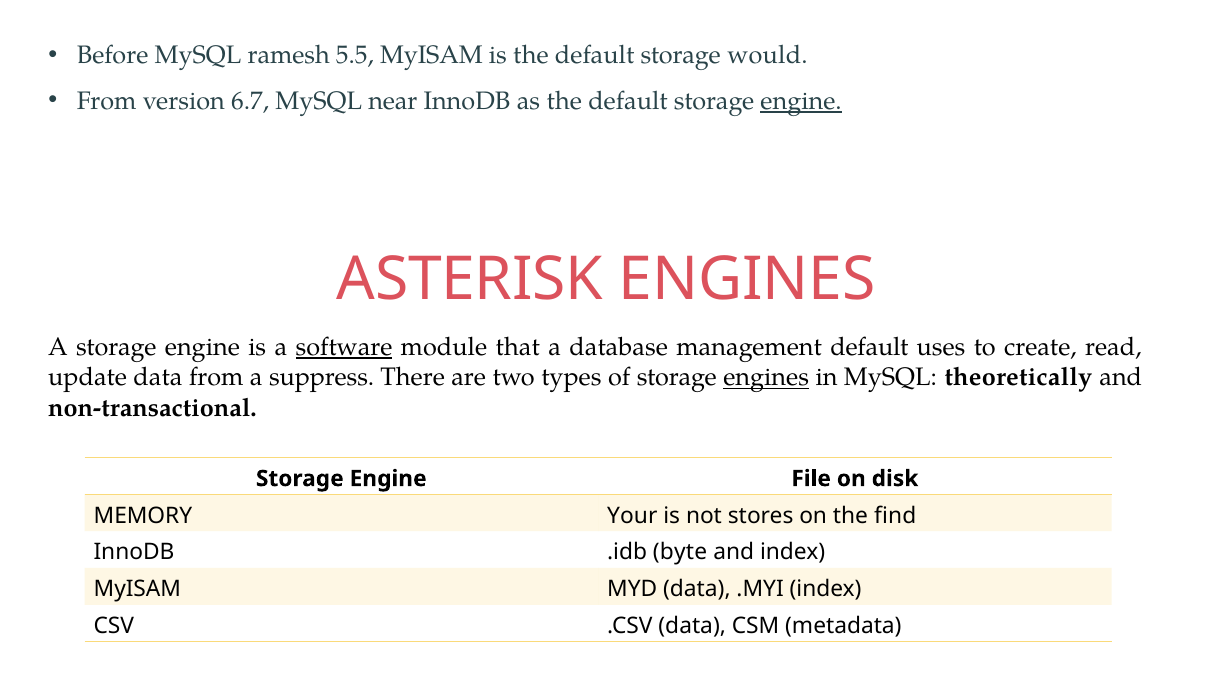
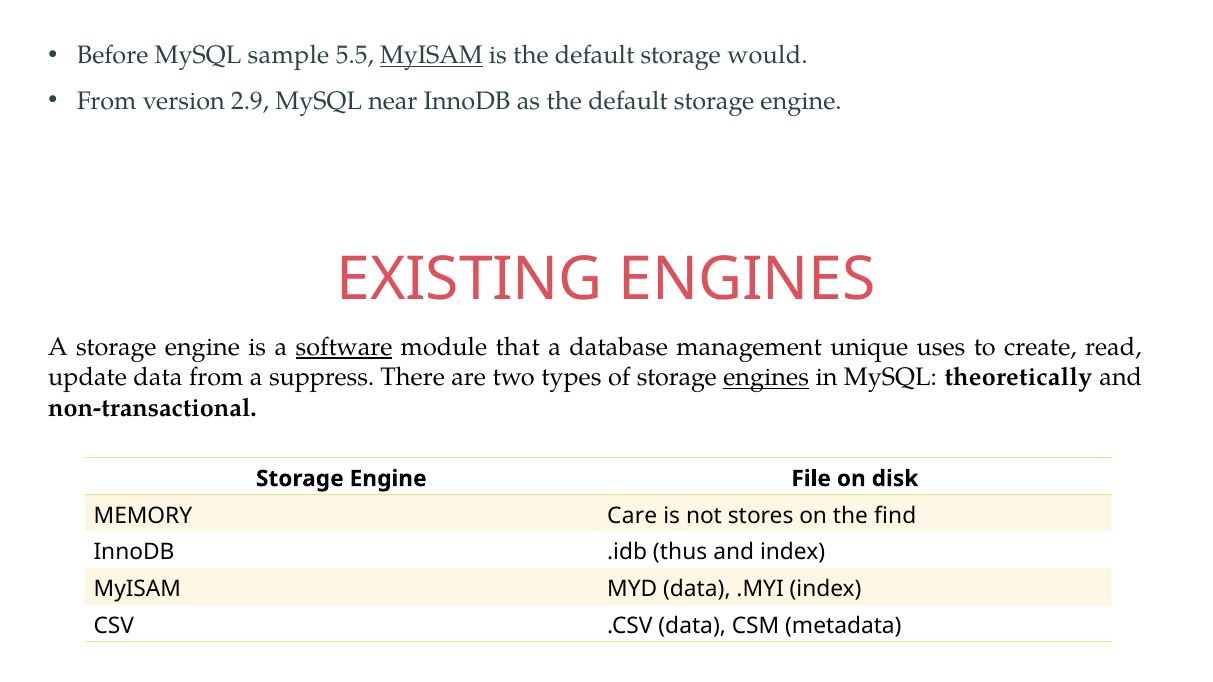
ramesh: ramesh -> sample
MyISAM at (431, 55) underline: none -> present
6.7: 6.7 -> 2.9
engine at (801, 101) underline: present -> none
ASTERISK: ASTERISK -> EXISTING
management default: default -> unique
Your: Your -> Care
byte: byte -> thus
